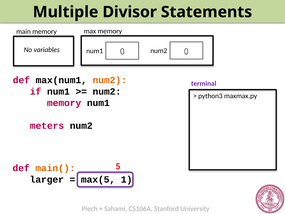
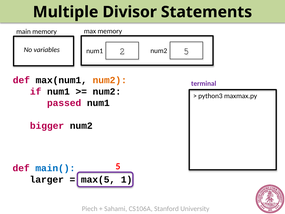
num1 0: 0 -> 2
num2 0: 0 -> 5
memory at (64, 103): memory -> passed
meters: meters -> bigger
main( colour: orange -> blue
